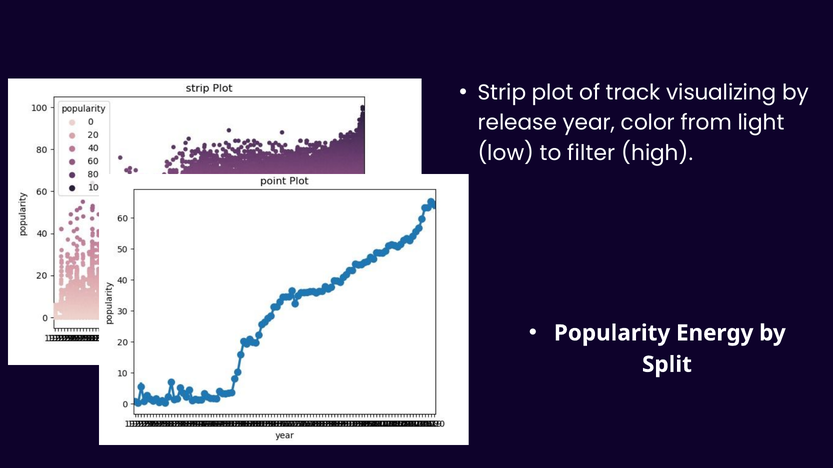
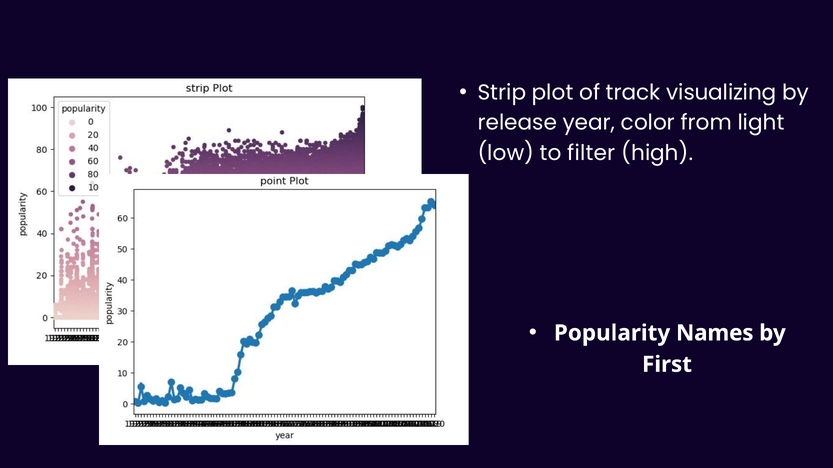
Energy: Energy -> Names
Split: Split -> First
